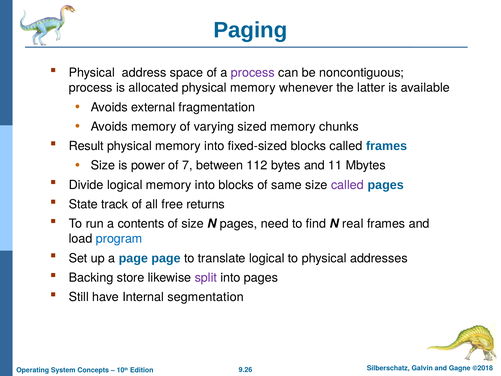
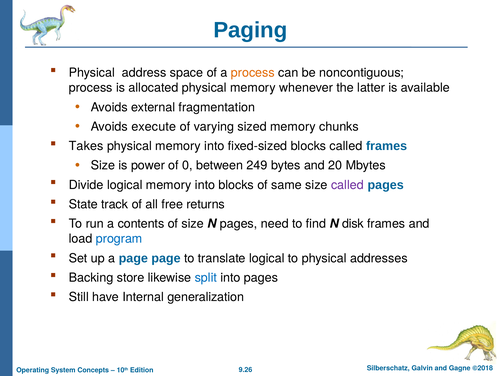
process at (253, 73) colour: purple -> orange
Avoids memory: memory -> execute
Result: Result -> Takes
7: 7 -> 0
112: 112 -> 249
11: 11 -> 20
real: real -> disk
split colour: purple -> blue
segmentation: segmentation -> generalization
